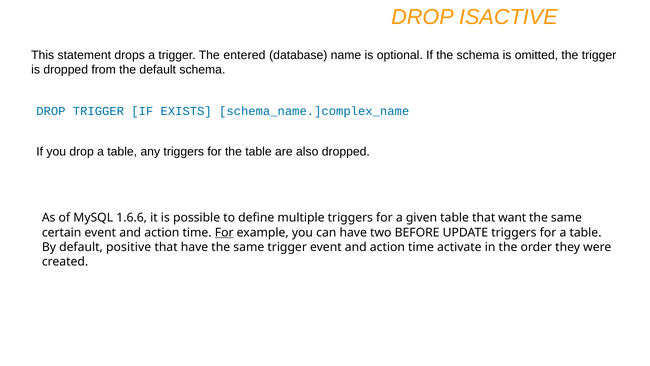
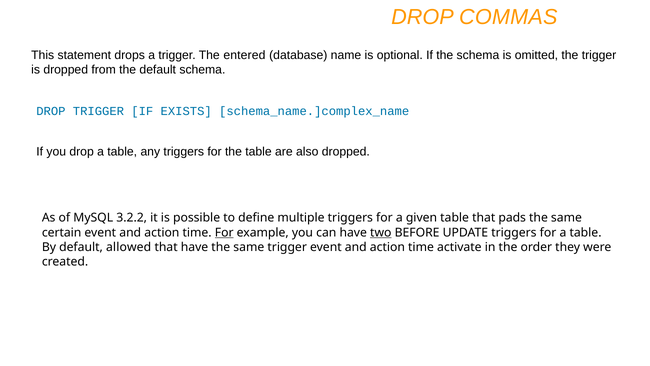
ISACTIVE: ISACTIVE -> COMMAS
1.6.6: 1.6.6 -> 3.2.2
want: want -> pads
two underline: none -> present
positive: positive -> allowed
